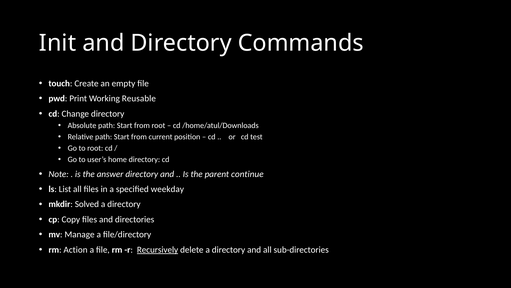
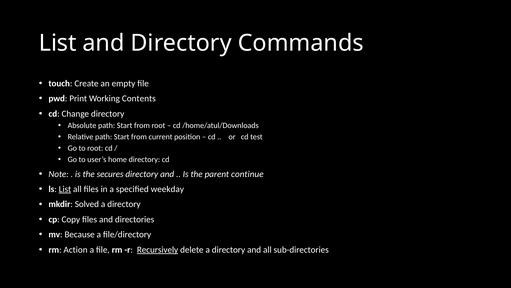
Init at (58, 43): Init -> List
Reusable: Reusable -> Contents
answer: answer -> secures
List at (65, 189) underline: none -> present
Manage: Manage -> Because
